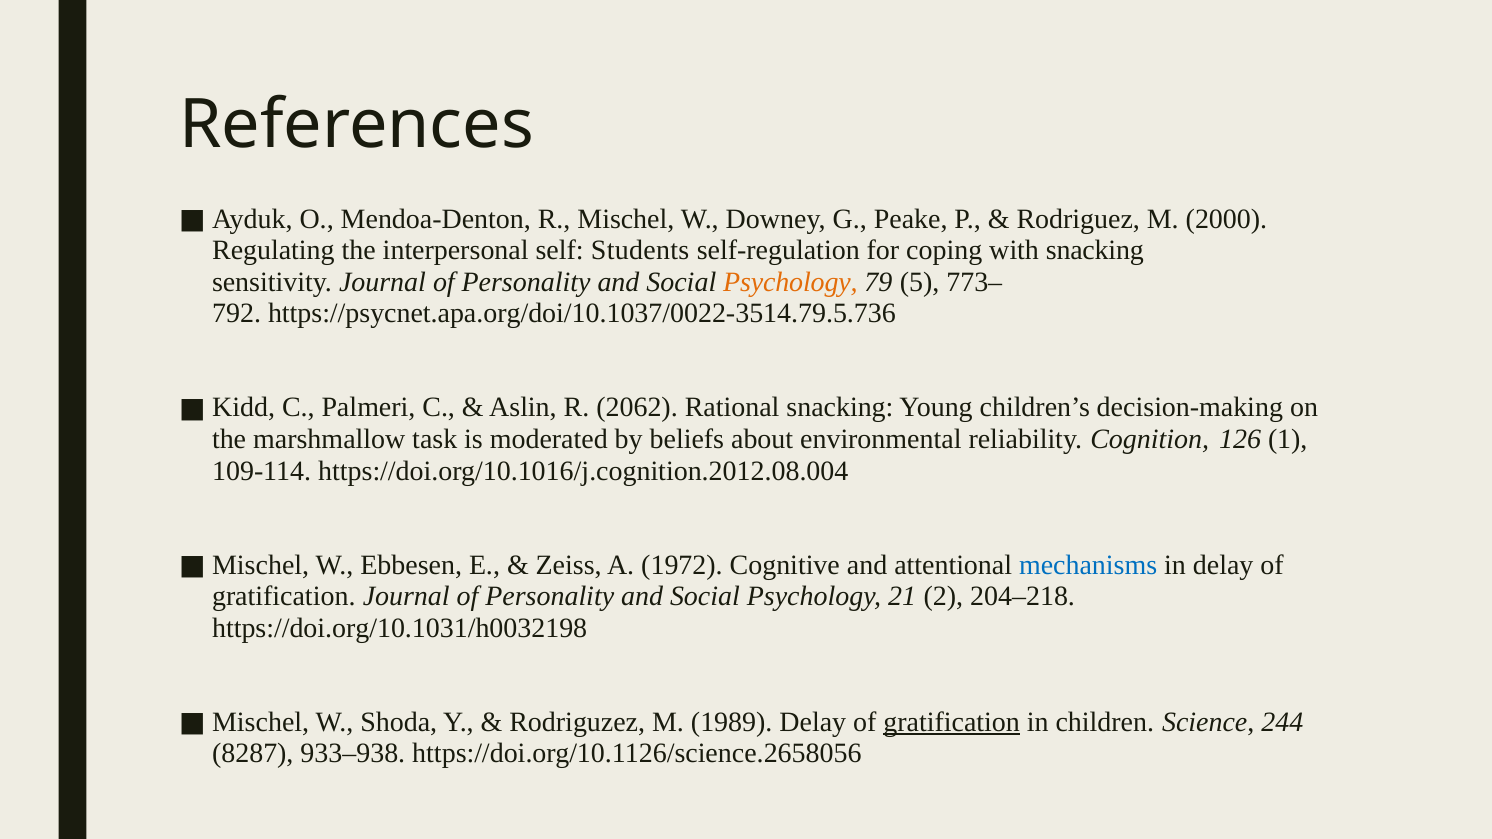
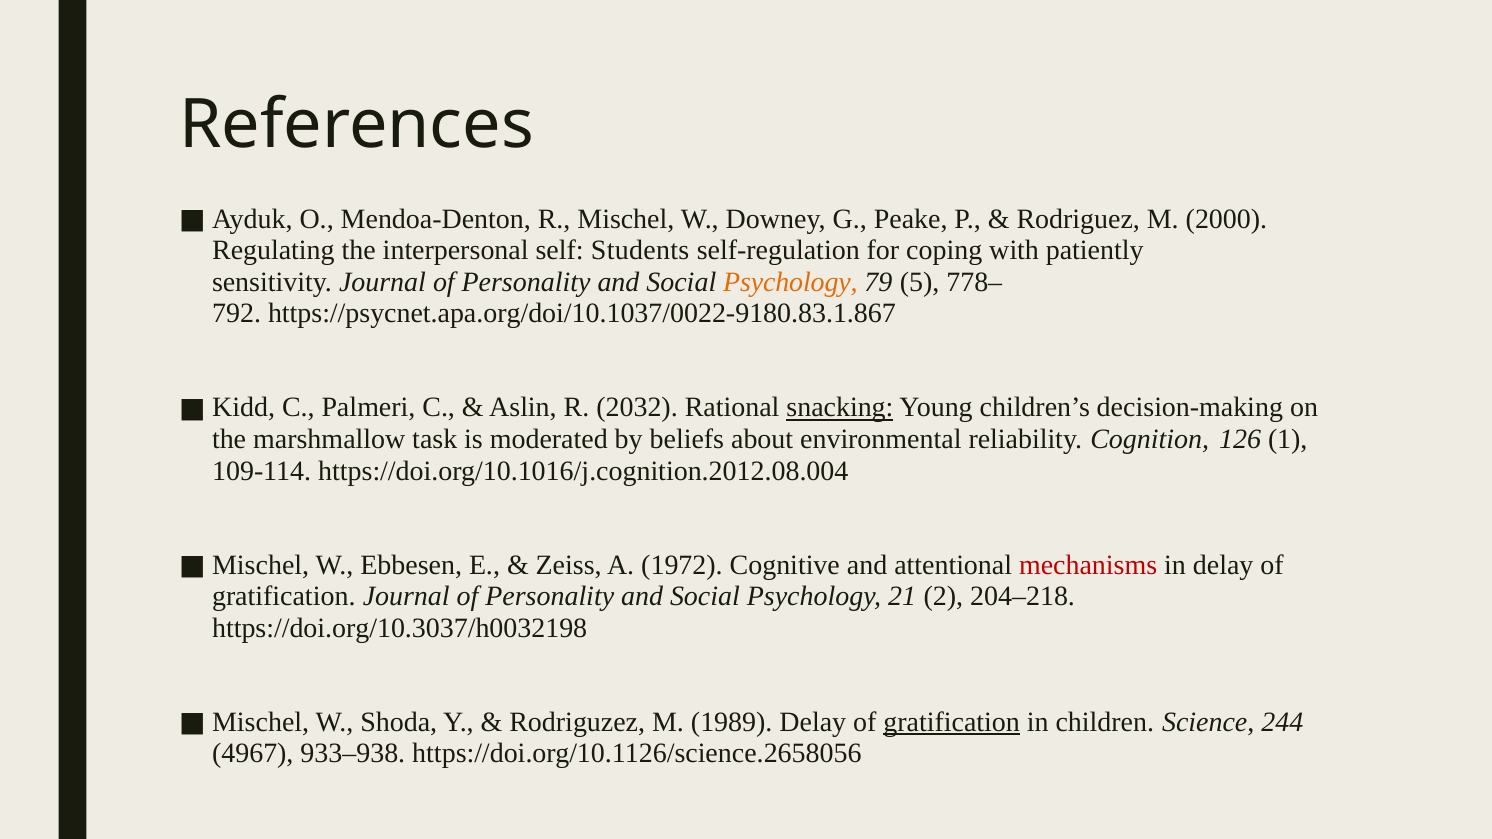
with snacking: snacking -> patiently
773–: 773– -> 778–
https://psycnet.apa.org/doi/10.1037/0022-3514.79.5.736: https://psycnet.apa.org/doi/10.1037/0022-3514.79.5.736 -> https://psycnet.apa.org/doi/10.1037/0022-9180.83.1.867
2062: 2062 -> 2032
snacking at (840, 408) underline: none -> present
mechanisms colour: blue -> red
https://doi.org/10.1031/h0032198: https://doi.org/10.1031/h0032198 -> https://doi.org/10.3037/h0032198
8287: 8287 -> 4967
